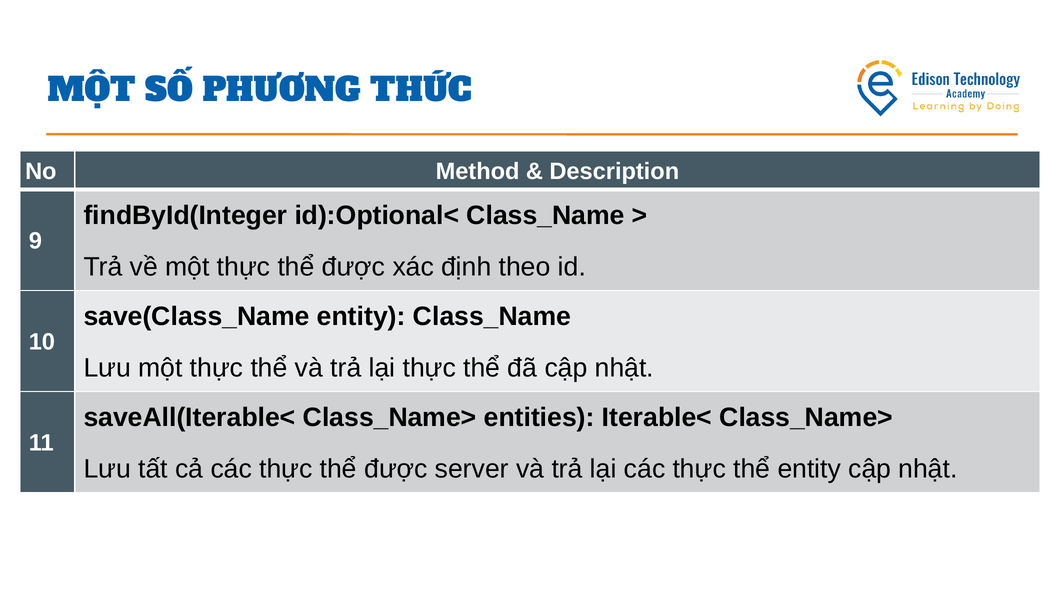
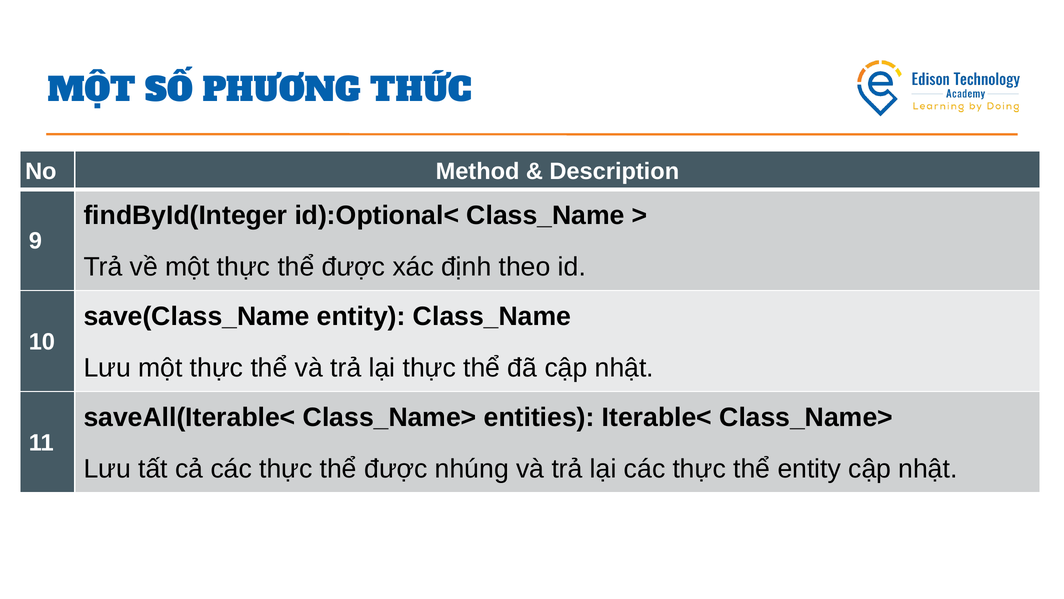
server: server -> nhúng
